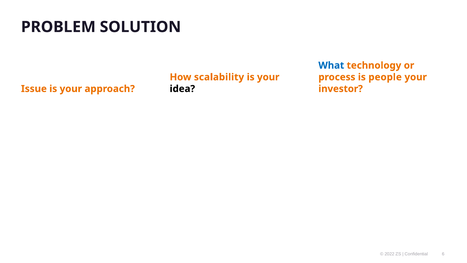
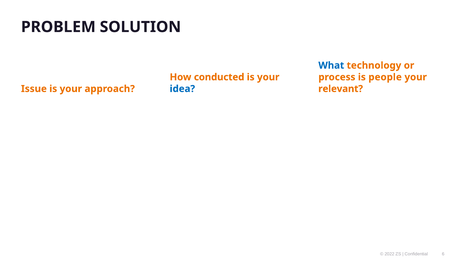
scalability: scalability -> conducted
idea colour: black -> blue
investor: investor -> relevant
